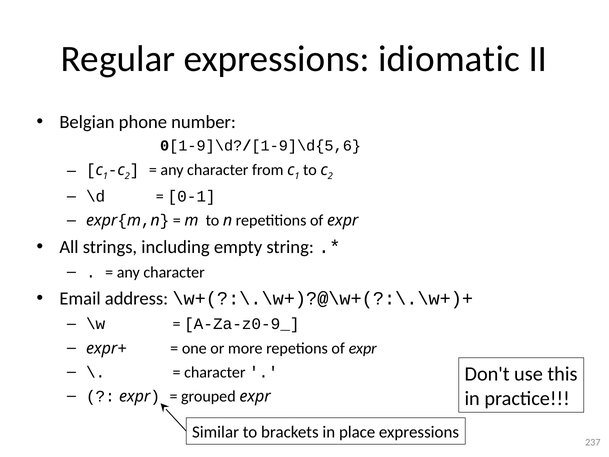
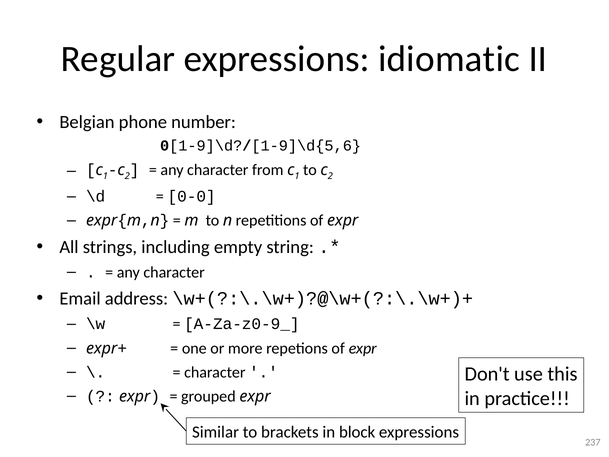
0-1: 0-1 -> 0-0
place: place -> block
